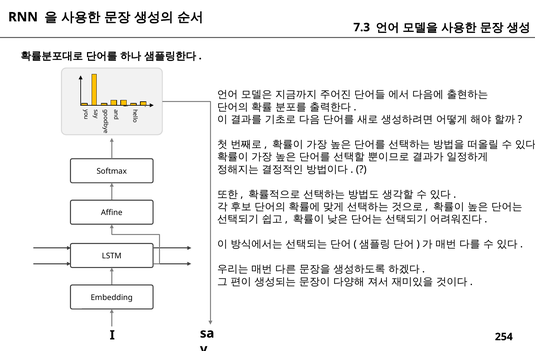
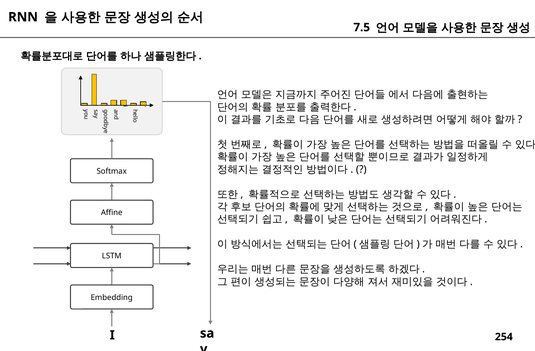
7.3: 7.3 -> 7.5
